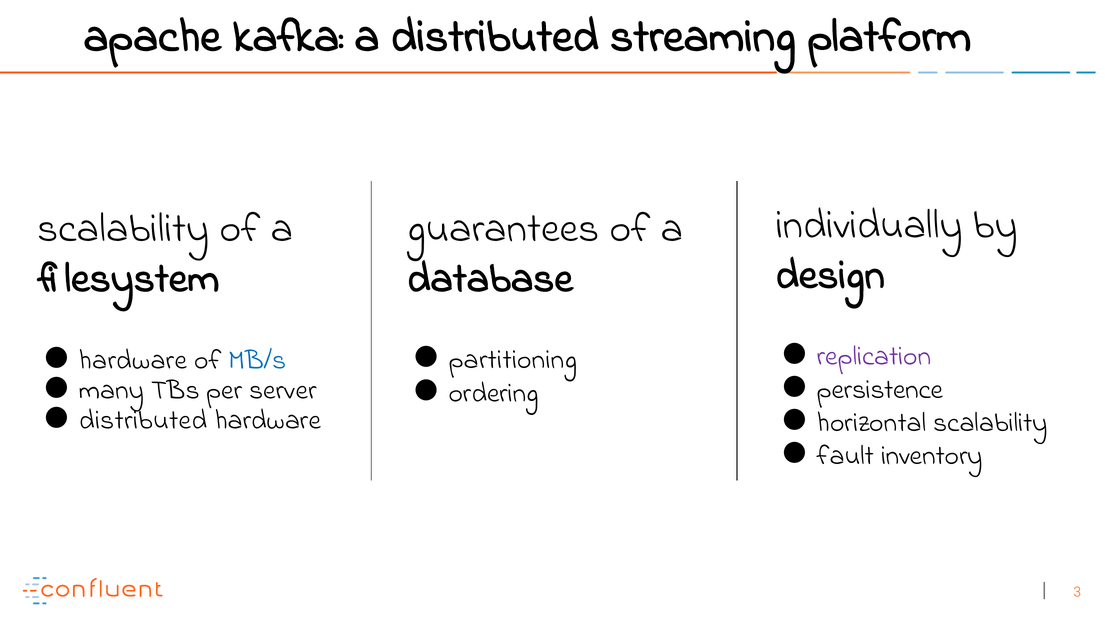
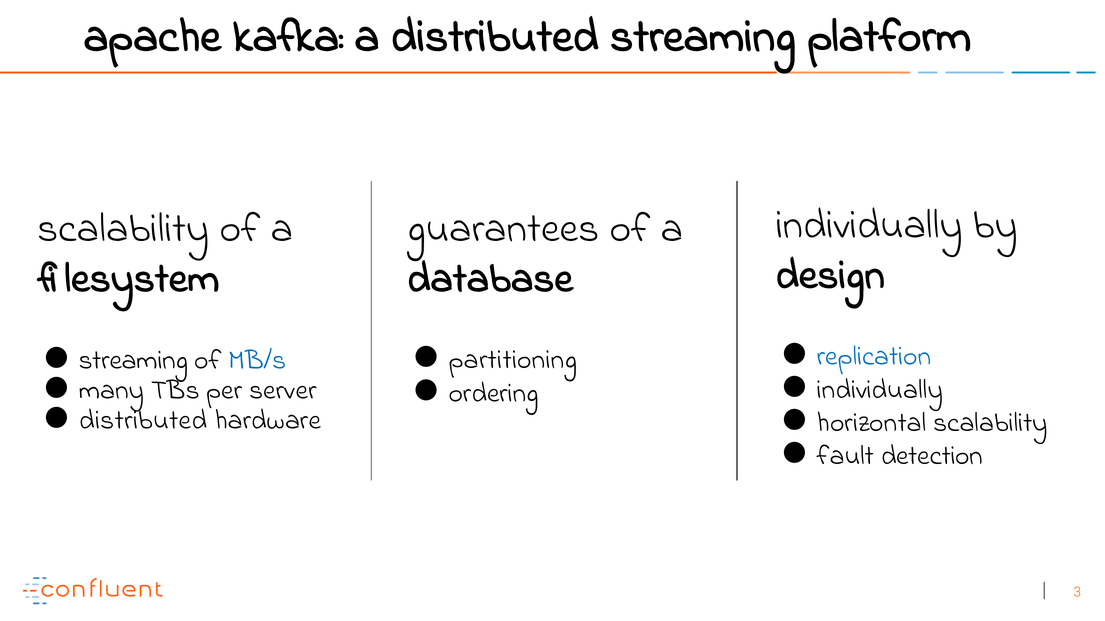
replication colour: purple -> blue
hardware at (133, 360): hardware -> streaming
persistence at (880, 389): persistence -> individually
inventory: inventory -> detection
